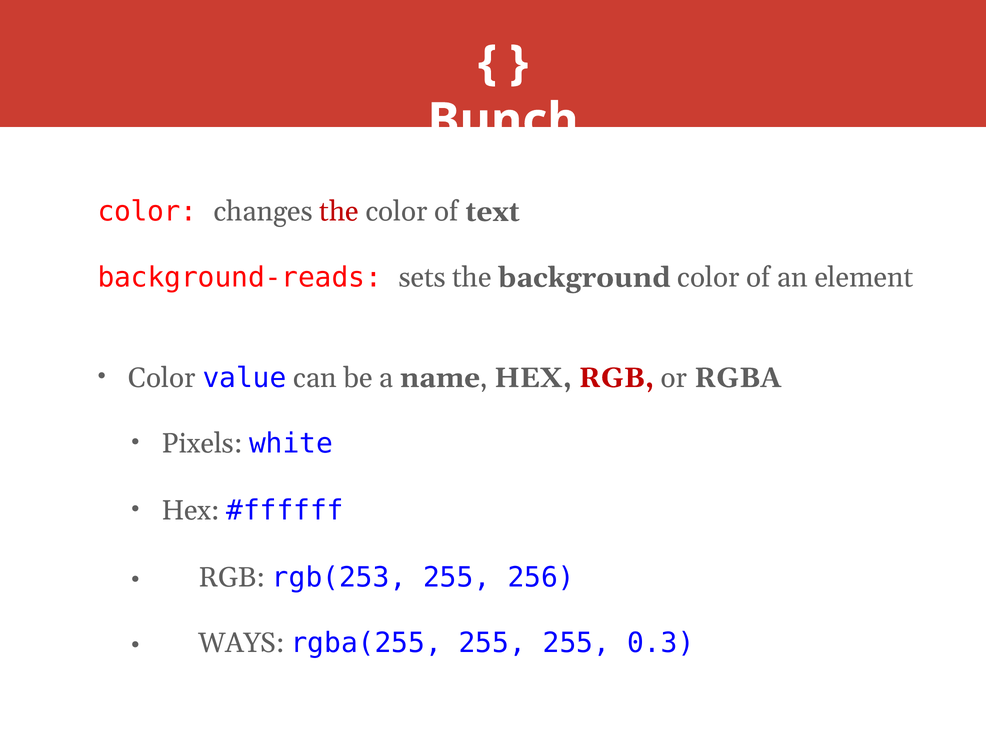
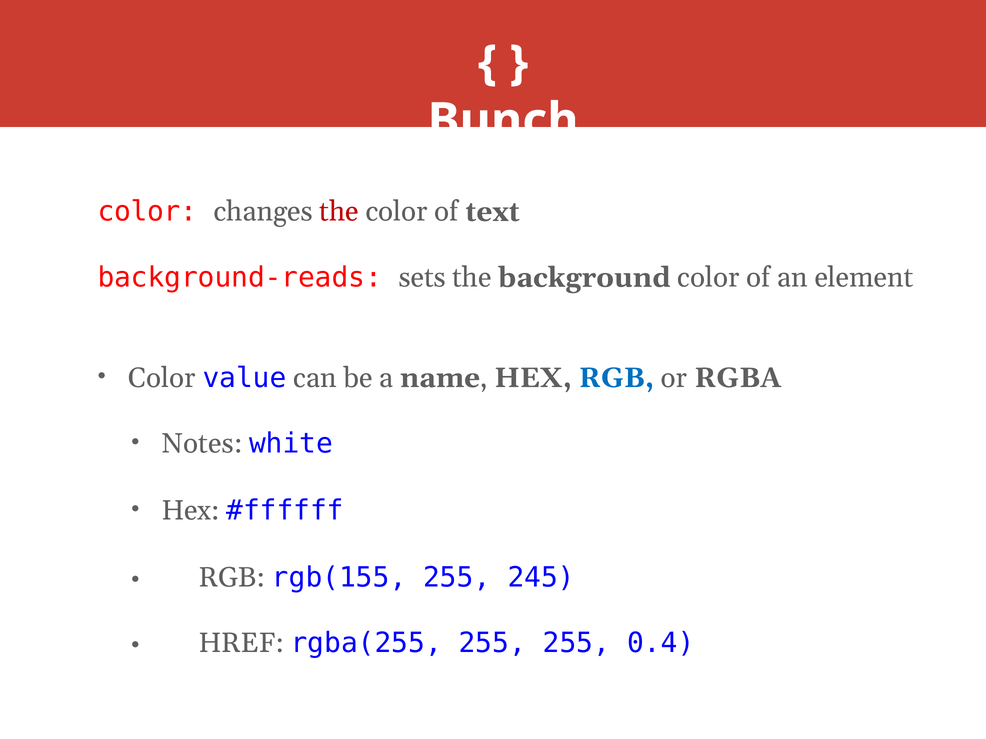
RGB at (616, 378) colour: red -> blue
Pixels: Pixels -> Notes
rgb(253: rgb(253 -> rgb(155
256: 256 -> 245
WAYS: WAYS -> HREF
0.3: 0.3 -> 0.4
